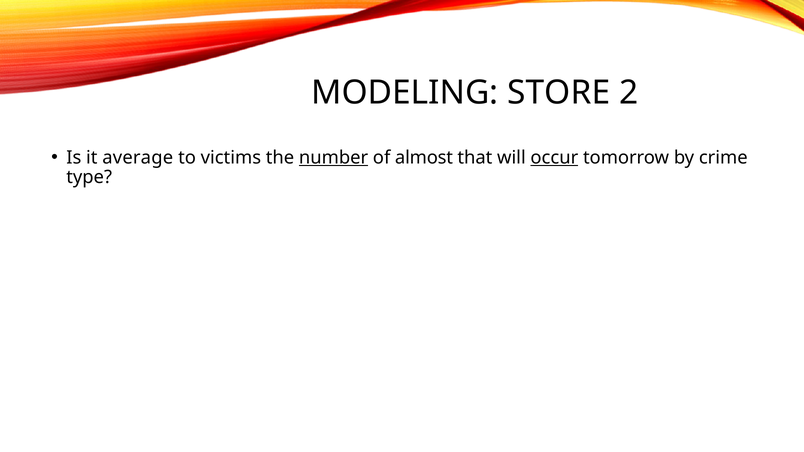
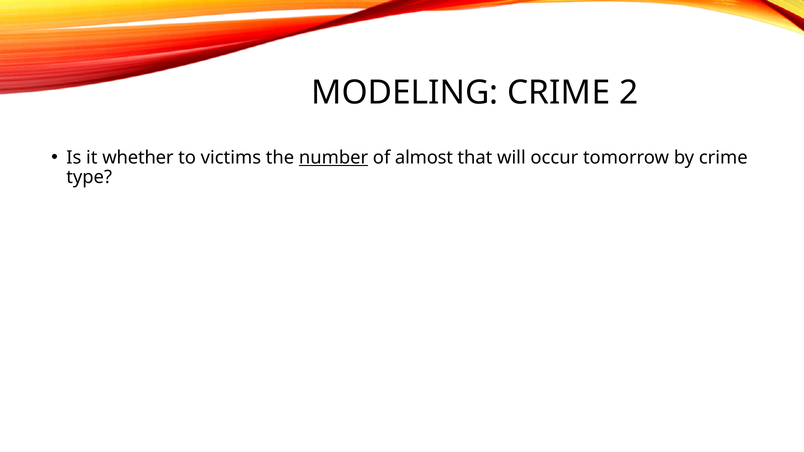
MODELING STORE: STORE -> CRIME
average: average -> whether
occur underline: present -> none
